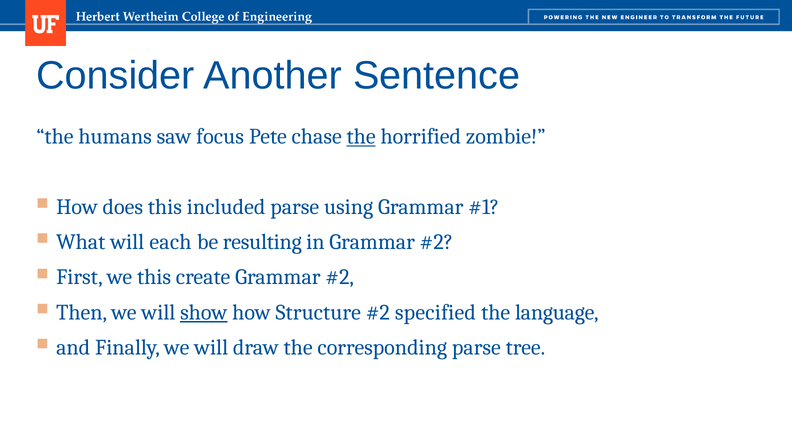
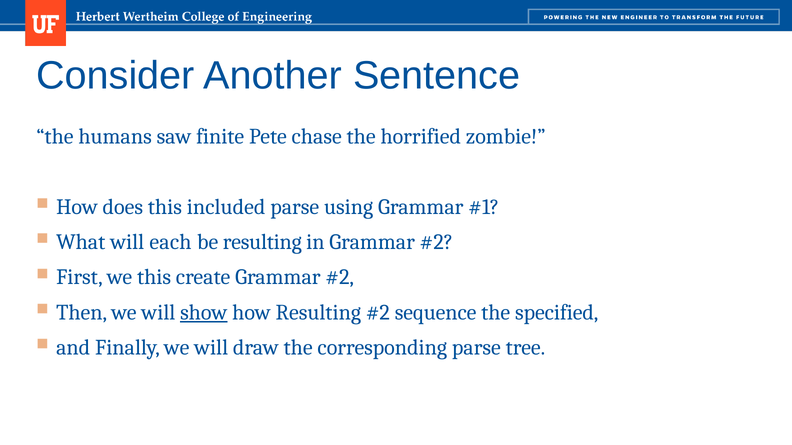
focus: focus -> finite
the at (361, 137) underline: present -> none
how Structure: Structure -> Resulting
specified: specified -> sequence
language: language -> specified
